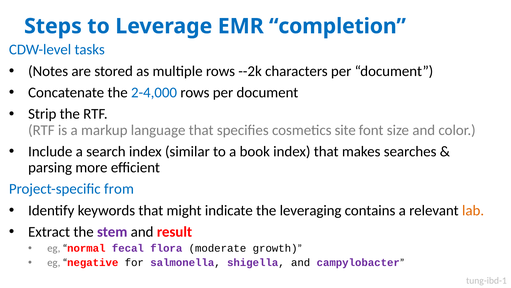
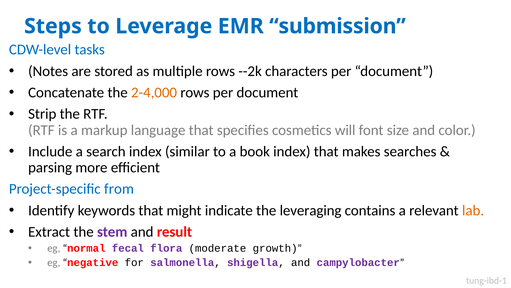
completion: completion -> submission
2-4,000 colour: blue -> orange
site: site -> will
